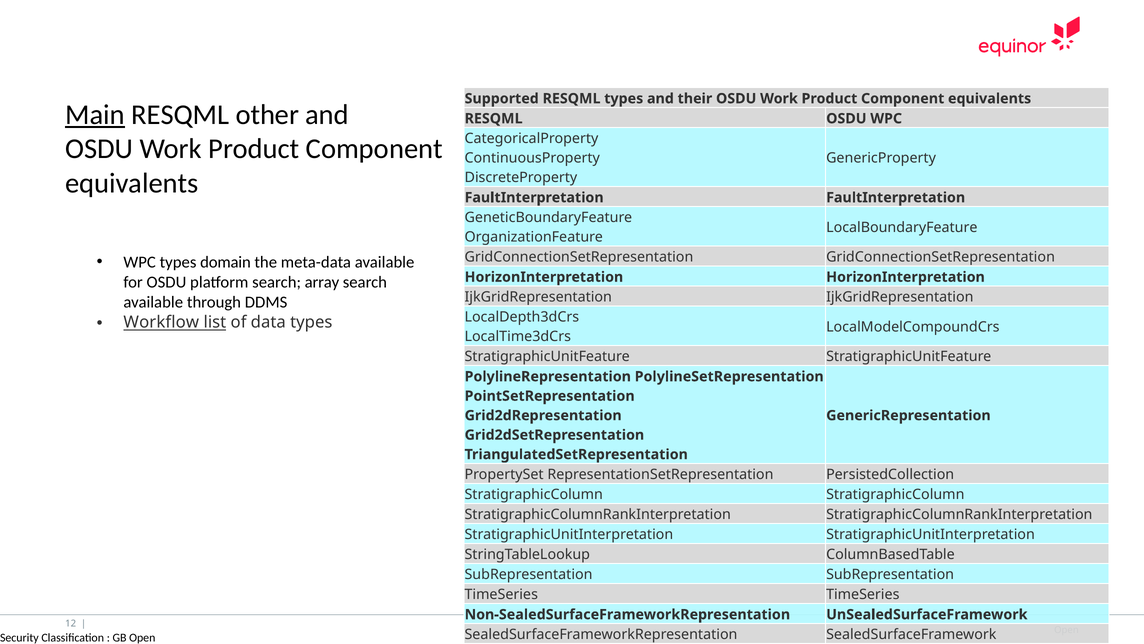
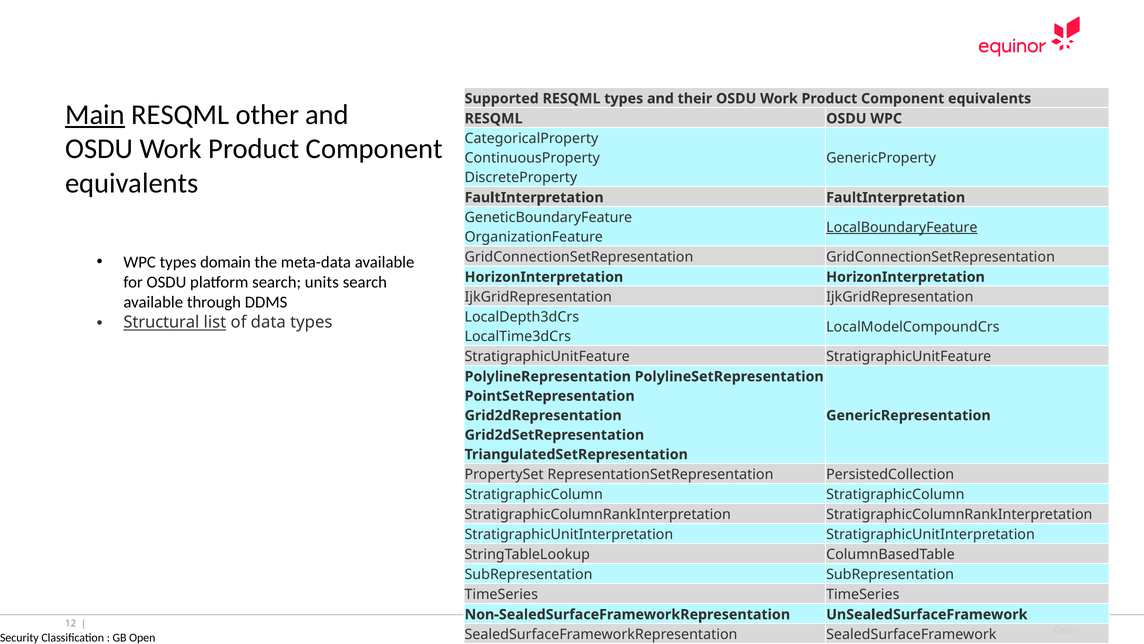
LocalBoundaryFeature underline: none -> present
array: array -> units
Workflow: Workflow -> Structural
